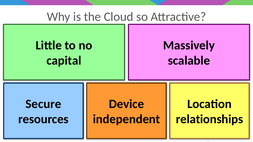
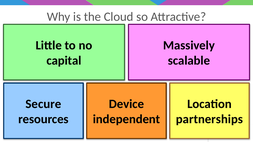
relationships: relationships -> partnerships
